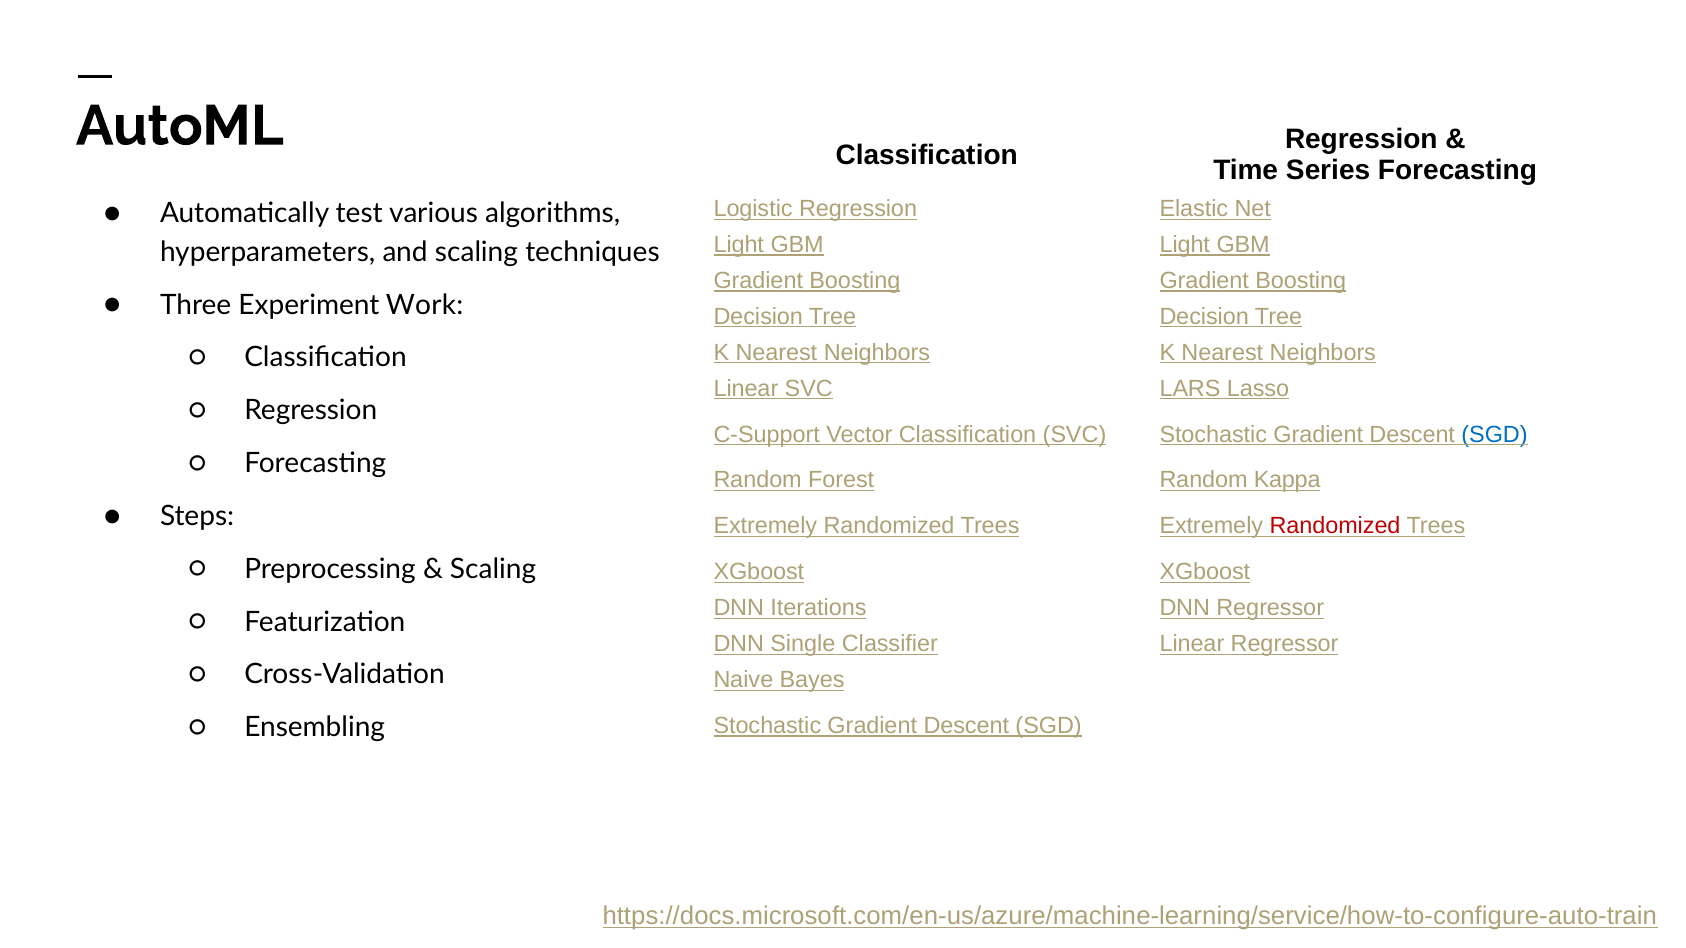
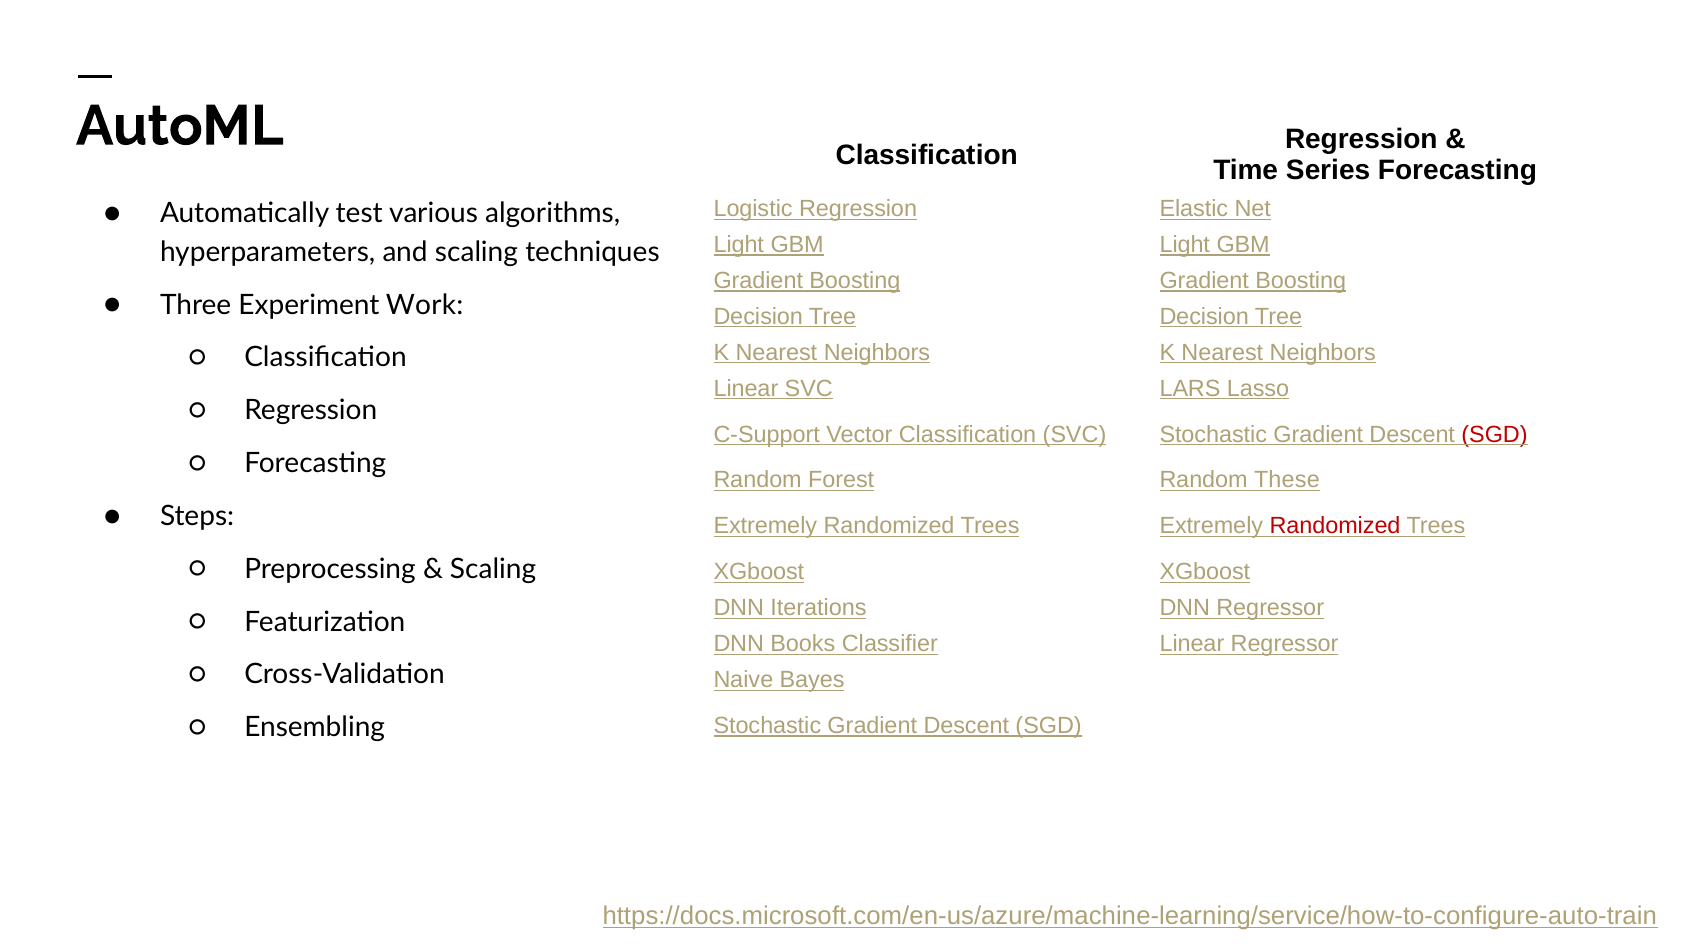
SGD at (1495, 434) colour: blue -> red
Kappa: Kappa -> These
Single: Single -> Books
